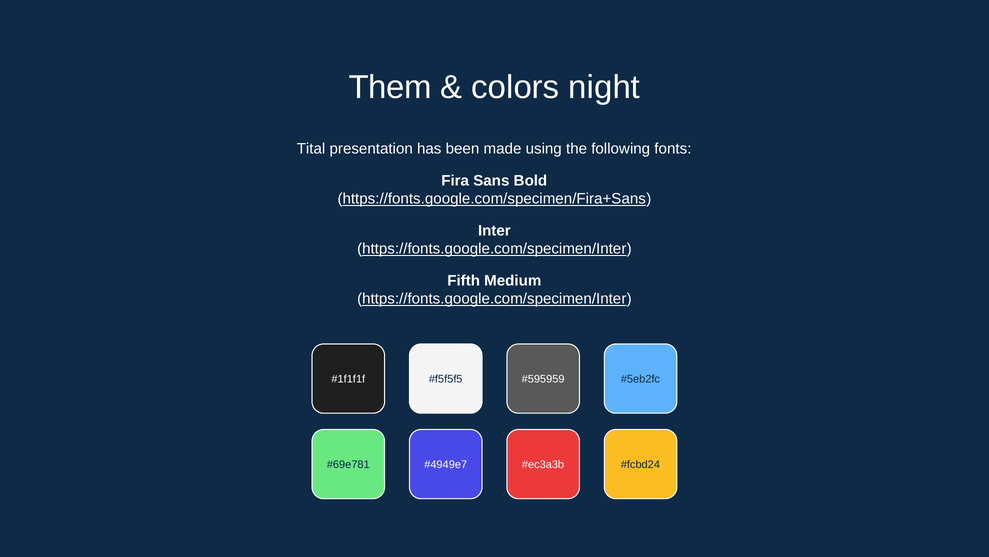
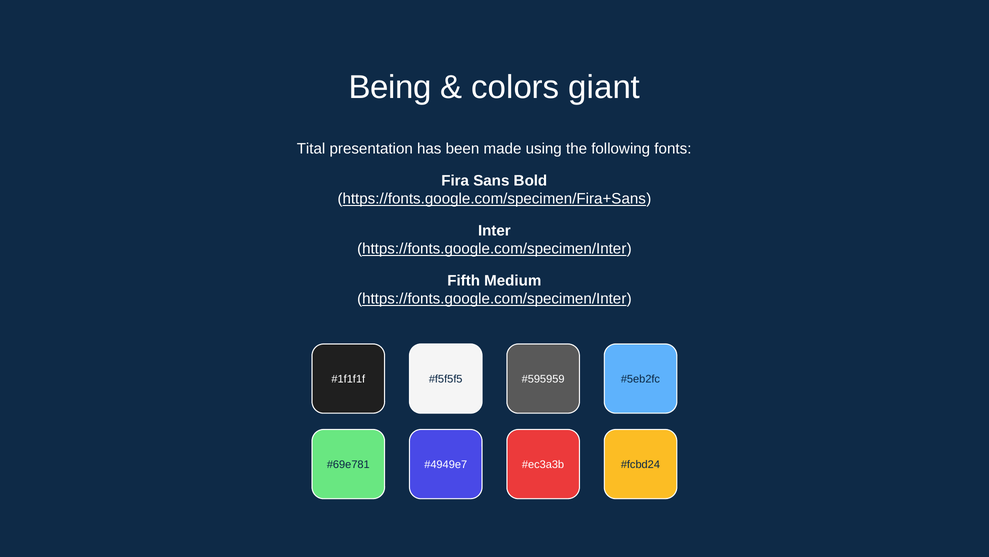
Them: Them -> Being
night: night -> giant
